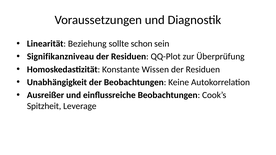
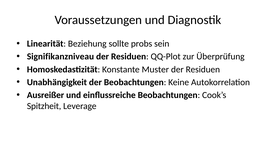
schon: schon -> probs
Wissen: Wissen -> Muster
